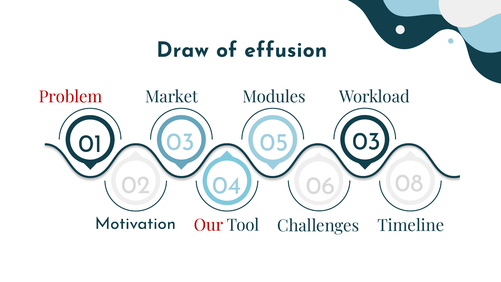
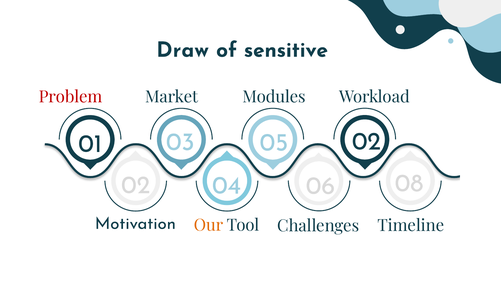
effusion: effusion -> sensitive
05 03: 03 -> 02
Our colour: red -> orange
